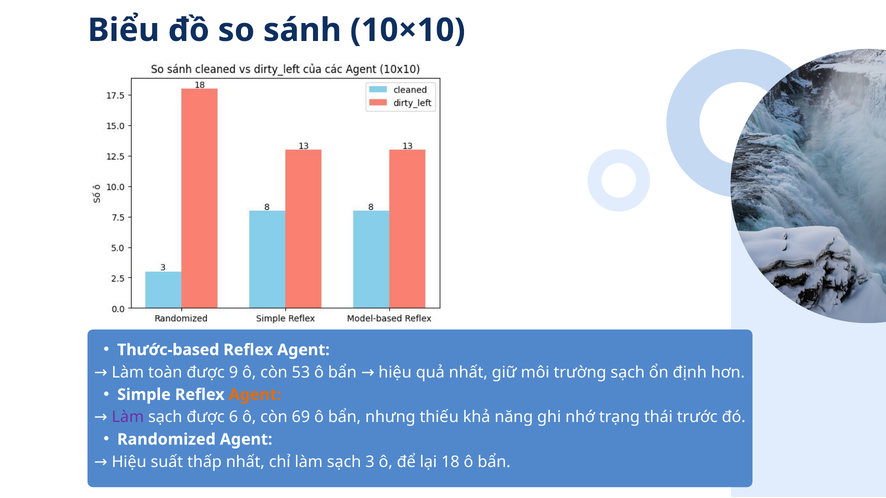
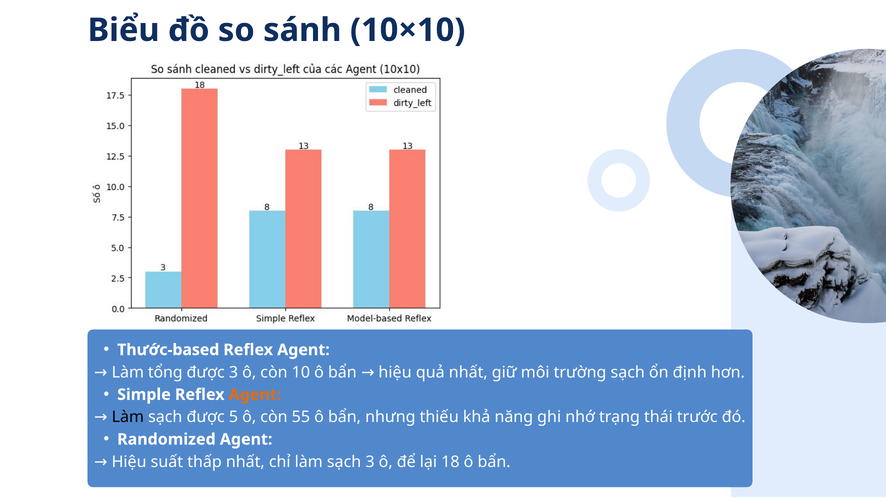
toàn: toàn -> tổng
được 9: 9 -> 3
53: 53 -> 10
Làm at (128, 417) colour: purple -> black
6: 6 -> 5
69: 69 -> 55
